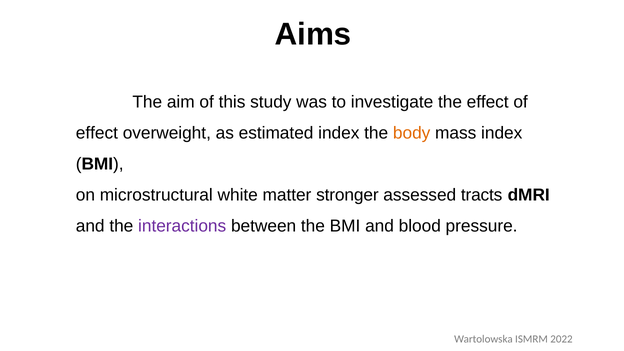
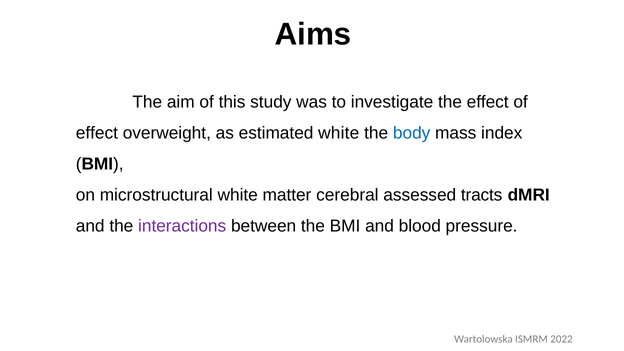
estimated index: index -> white
body colour: orange -> blue
stronger: stronger -> cerebral
